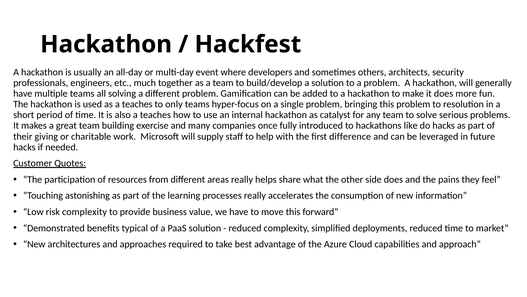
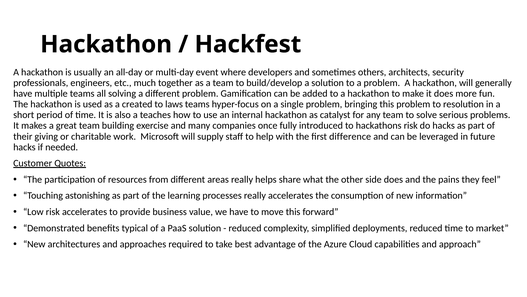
as a teaches: teaches -> created
only: only -> laws
hackathons like: like -> risk
risk complexity: complexity -> accelerates
